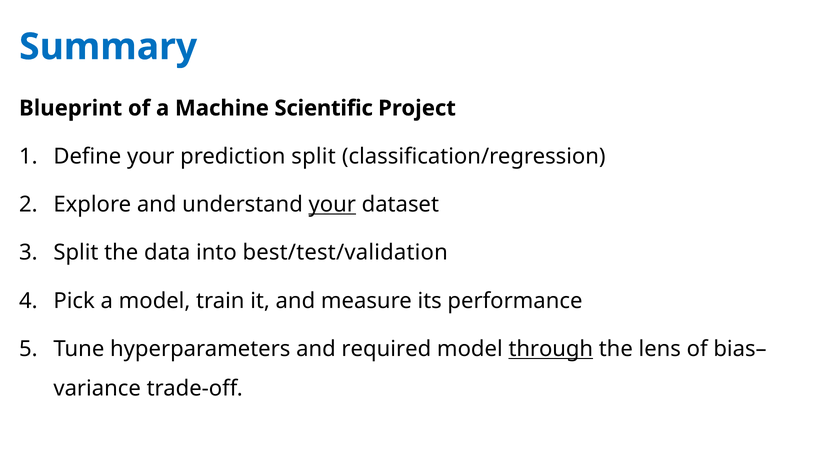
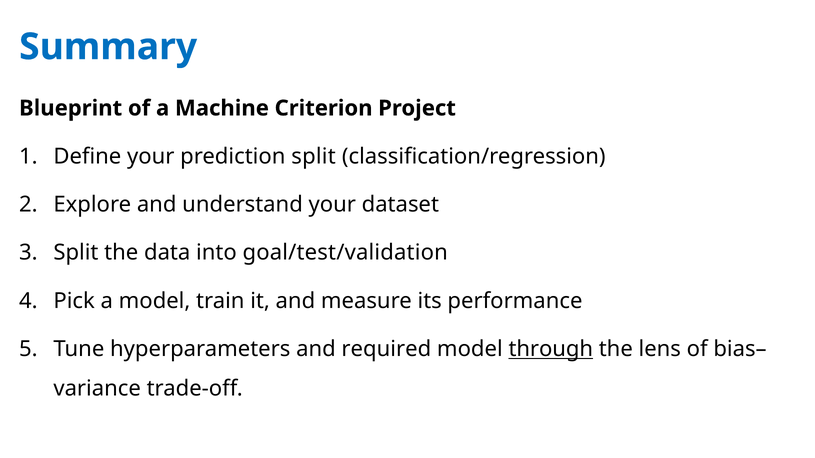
Scientific: Scientific -> Criterion
your at (332, 205) underline: present -> none
best/test/validation: best/test/validation -> goal/test/validation
